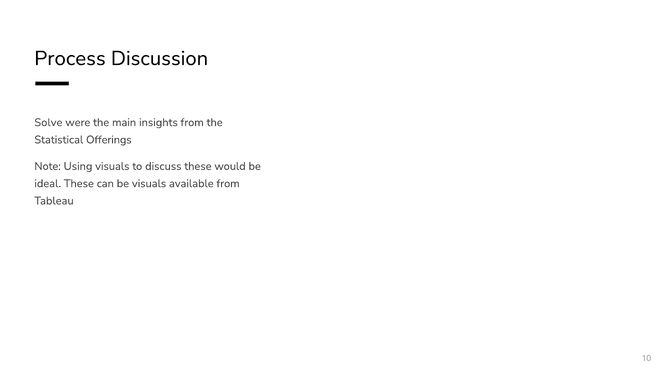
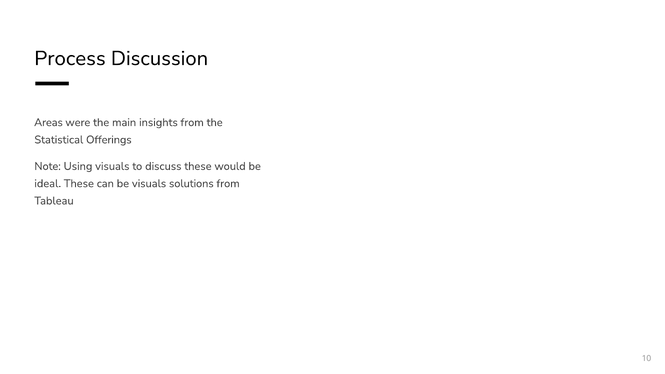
Solve: Solve -> Areas
available: available -> solutions
